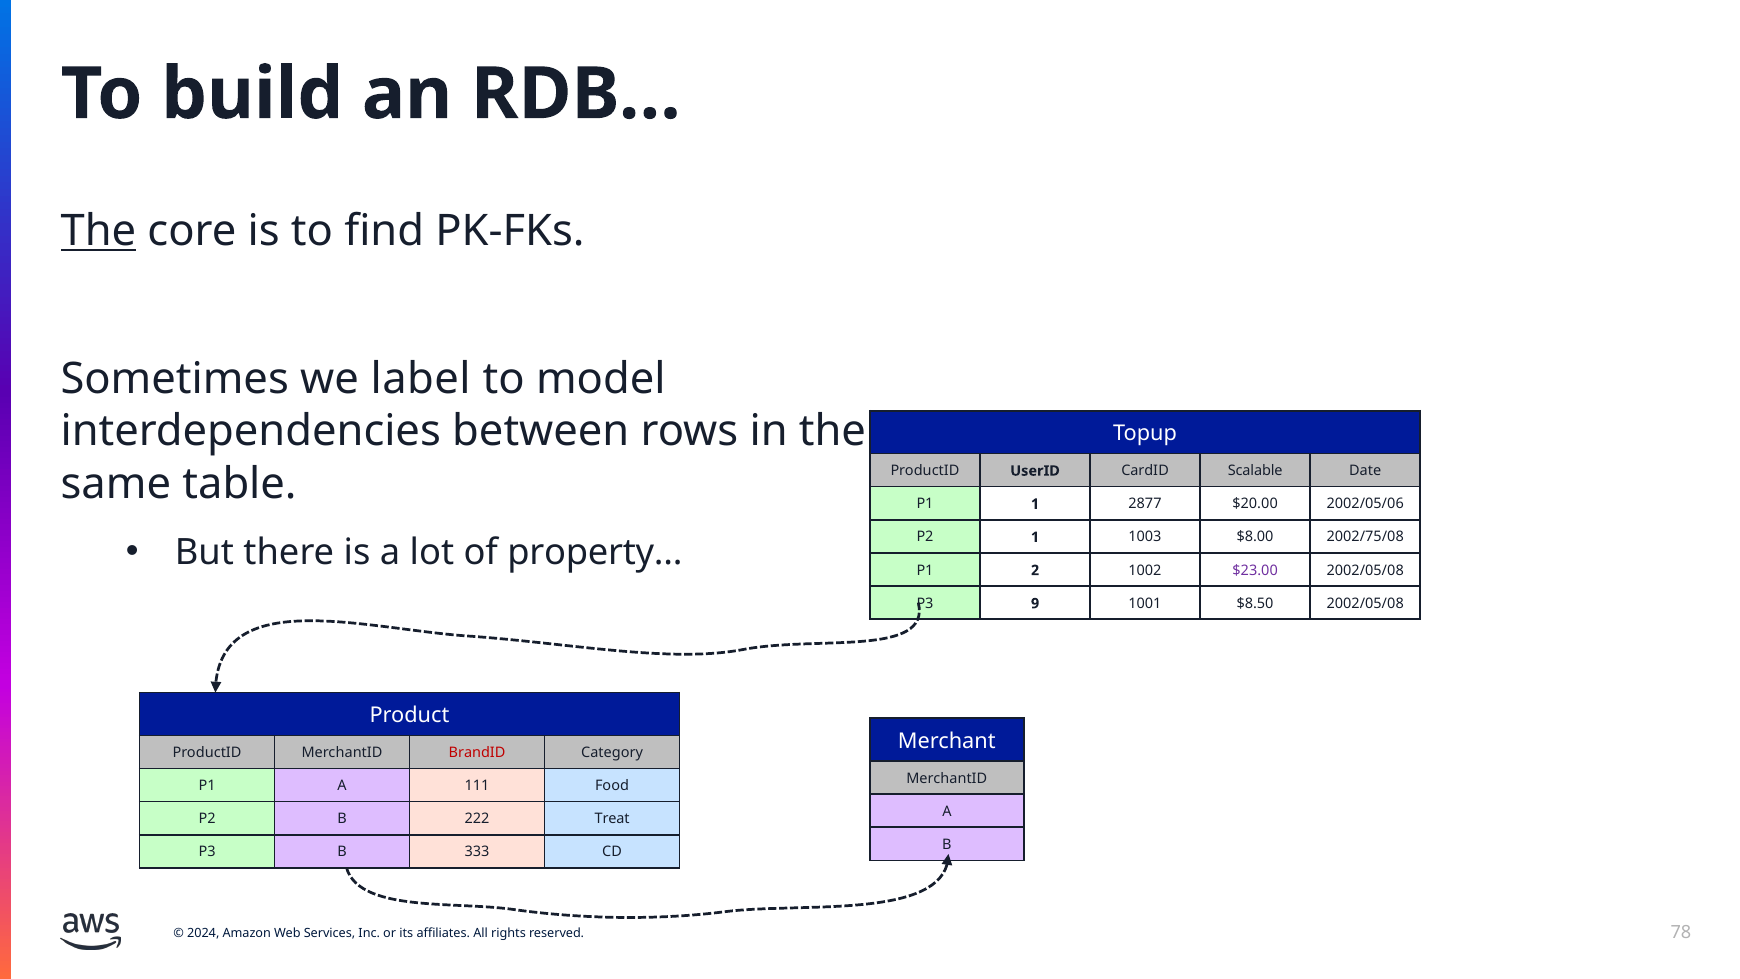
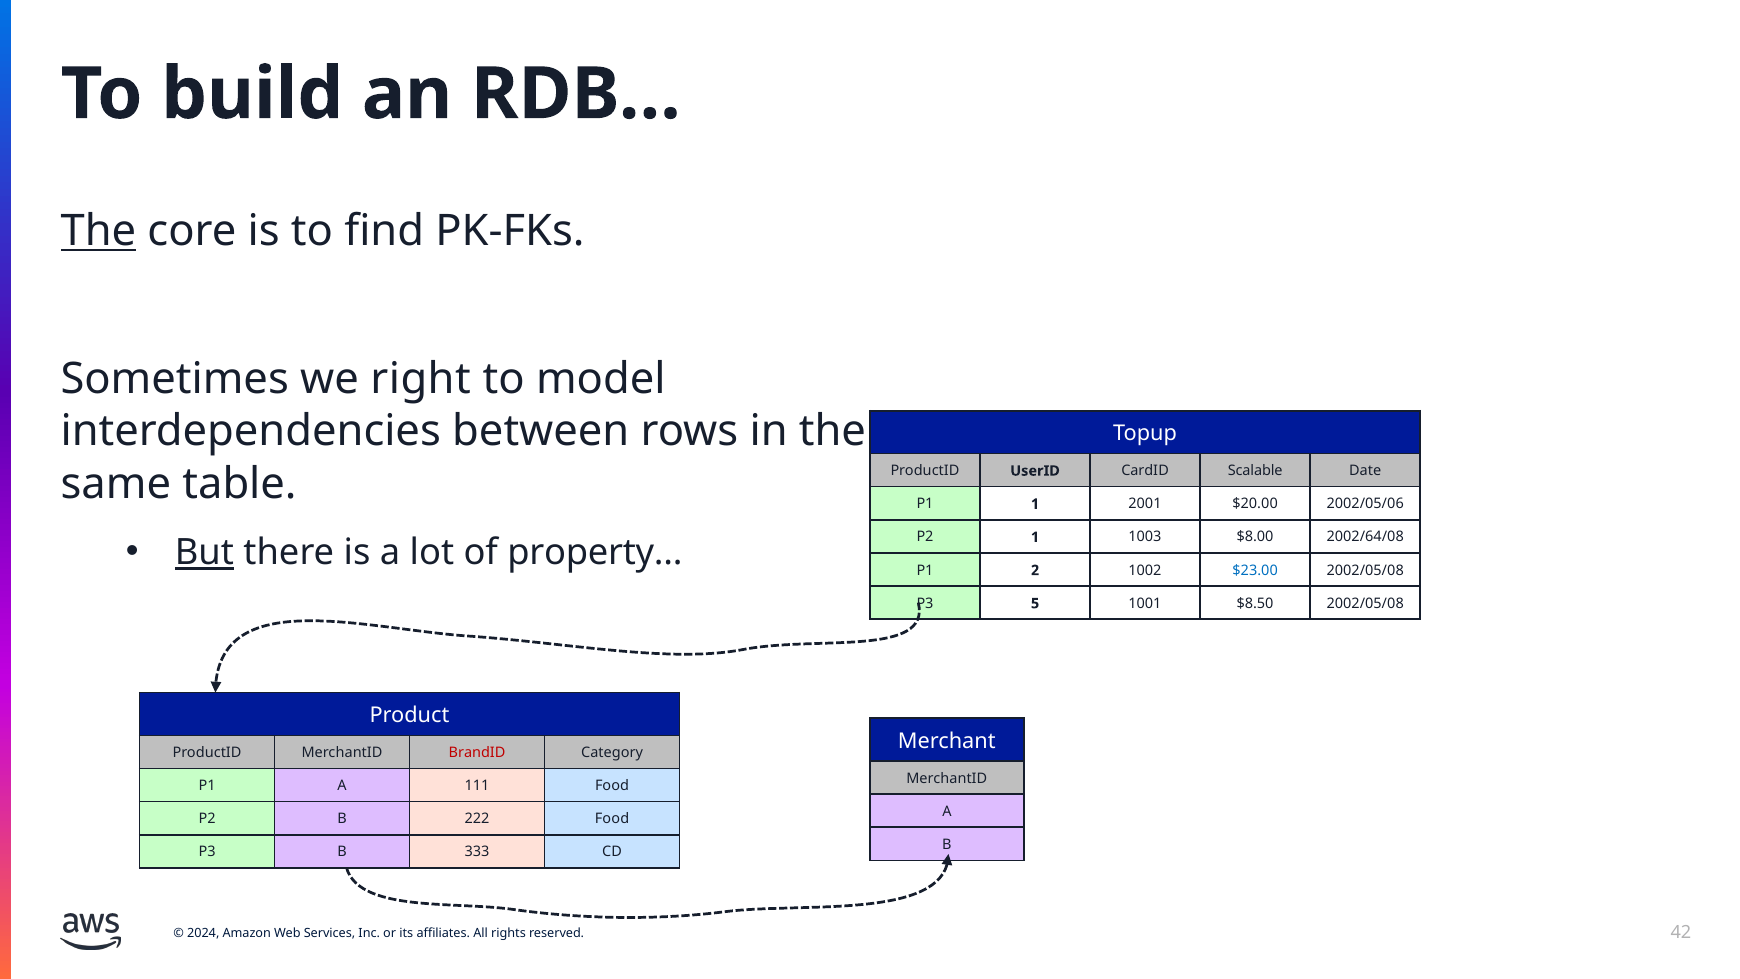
label: label -> right
2877: 2877 -> 2001
2002/75/08: 2002/75/08 -> 2002/64/08
But underline: none -> present
$23.00 colour: purple -> blue
9: 9 -> 5
222 Treat: Treat -> Food
78: 78 -> 42
